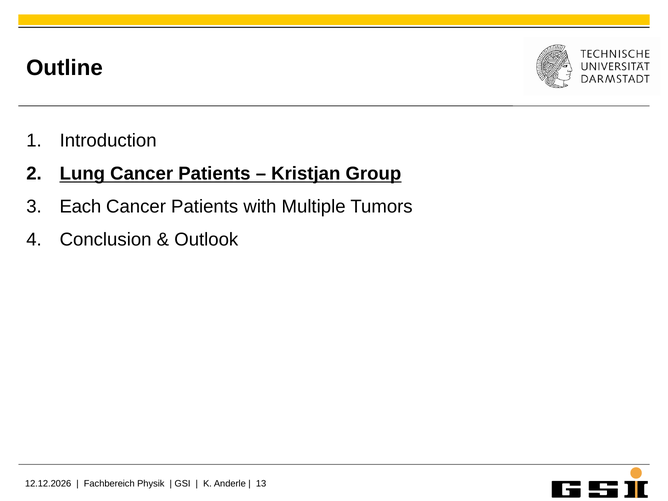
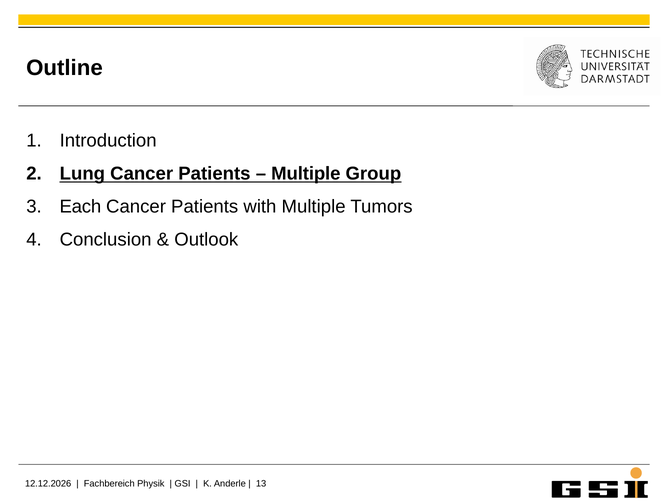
Kristjan at (306, 174): Kristjan -> Multiple
